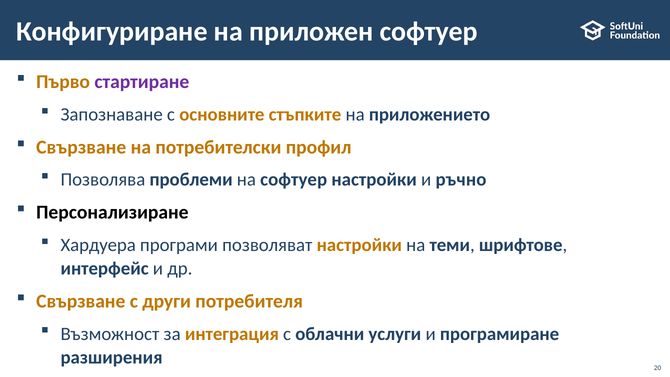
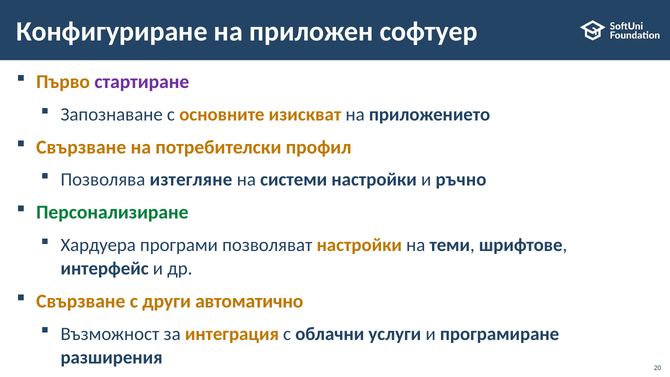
стъпките: стъпките -> изискват
проблеми: проблеми -> изтегляне
на софтуер: софтуер -> системи
Персонализиране colour: black -> green
потребителя: потребителя -> автоматично
